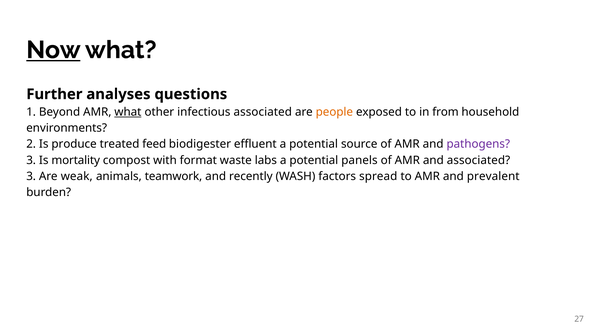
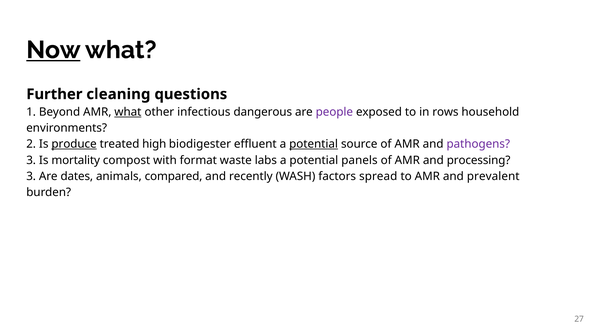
analyses: analyses -> cleaning
infectious associated: associated -> dangerous
people colour: orange -> purple
from: from -> rows
produce underline: none -> present
feed: feed -> high
potential at (314, 144) underline: none -> present
and associated: associated -> processing
weak: weak -> dates
teamwork: teamwork -> compared
